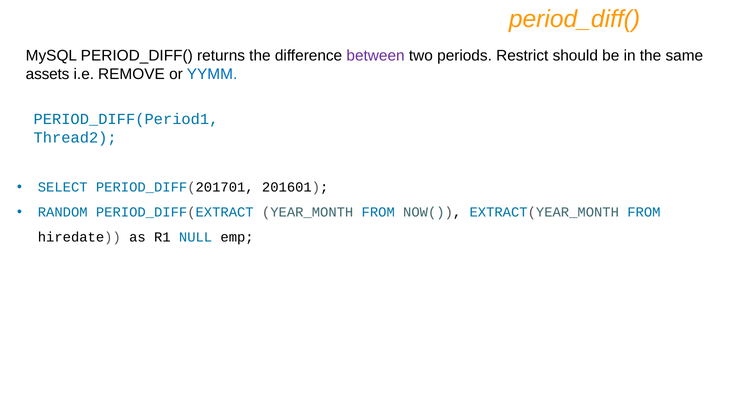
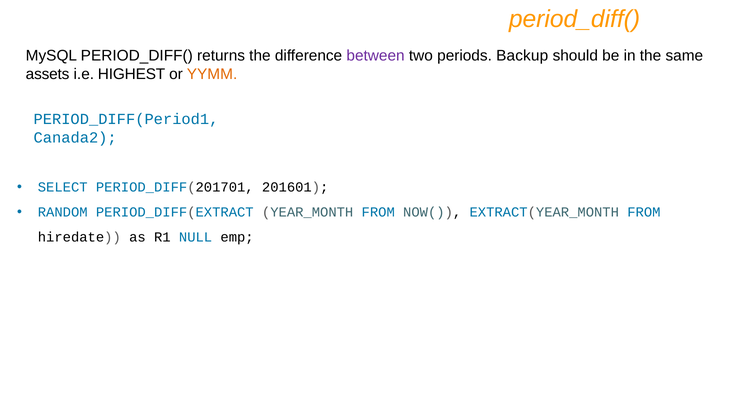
Restrict: Restrict -> Backup
REMOVE: REMOVE -> HIGHEST
YYMM colour: blue -> orange
Thread2: Thread2 -> Canada2
